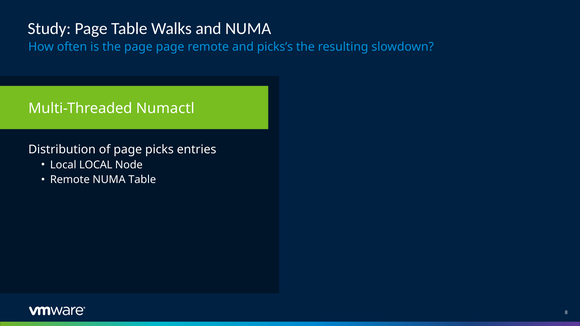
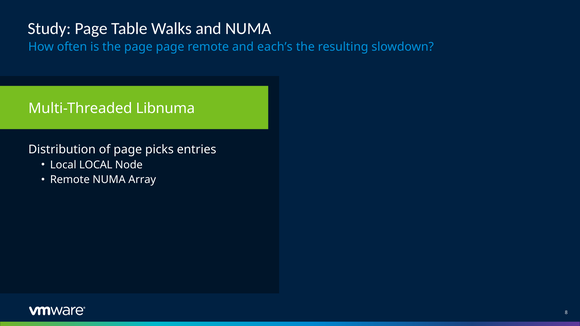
picks’s: picks’s -> each’s
Numactl: Numactl -> Libnuma
NUMA Table: Table -> Array
